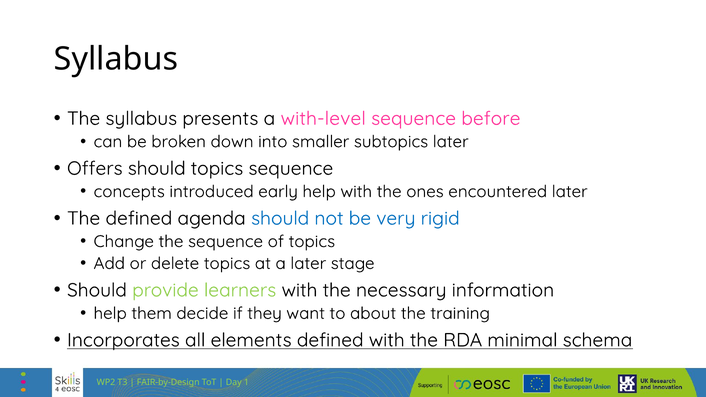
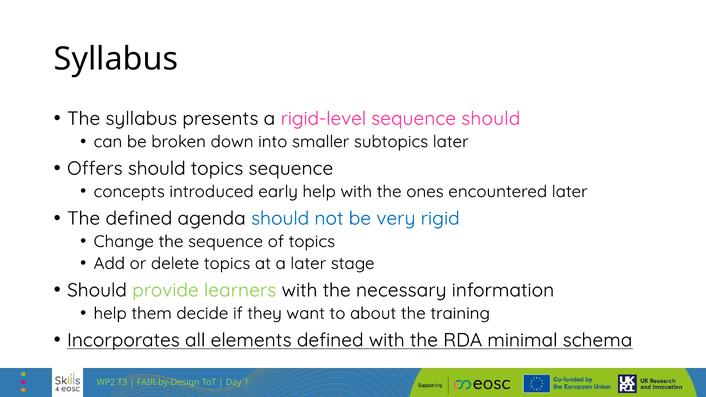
with-level: with-level -> rigid-level
sequence before: before -> should
